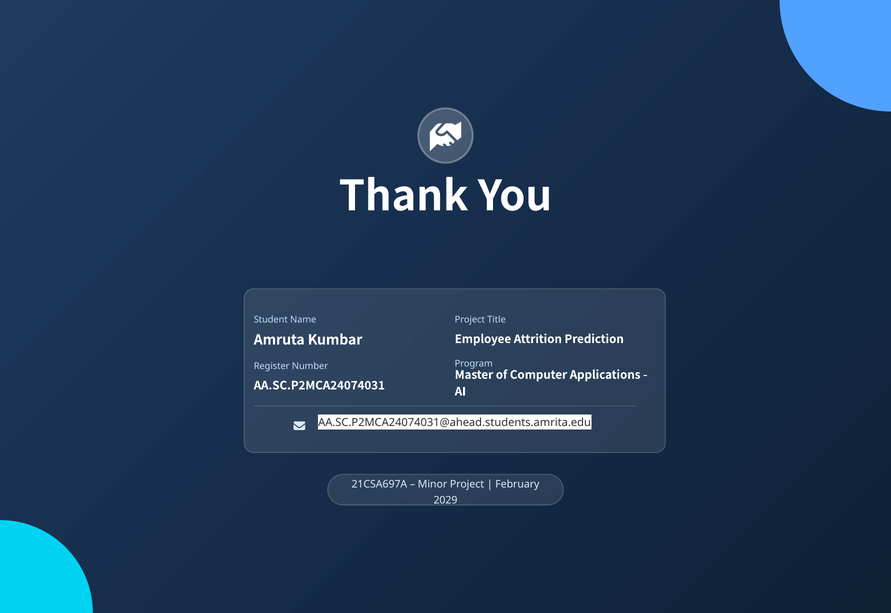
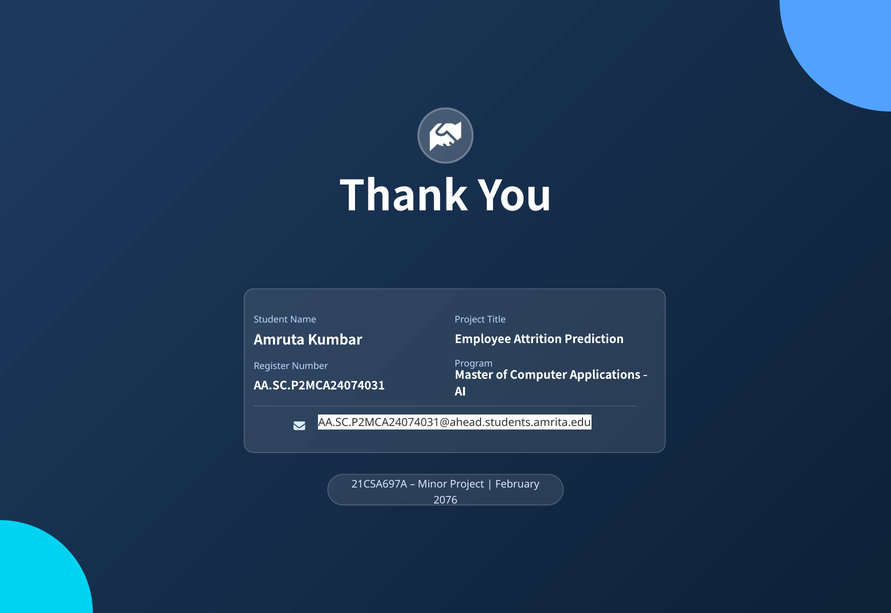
2029: 2029 -> 2076
